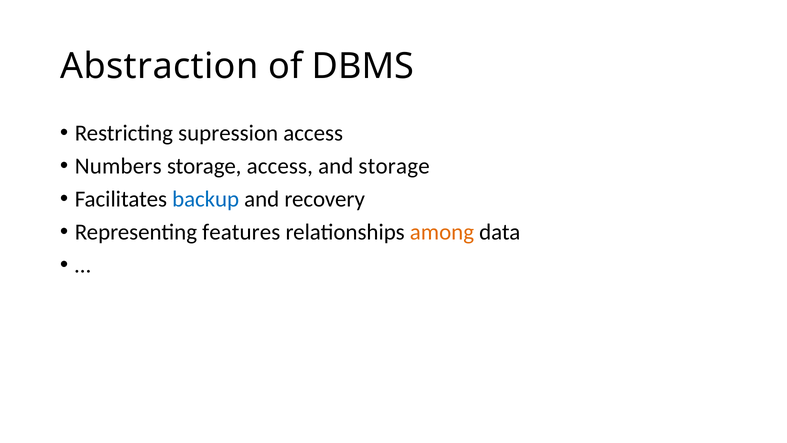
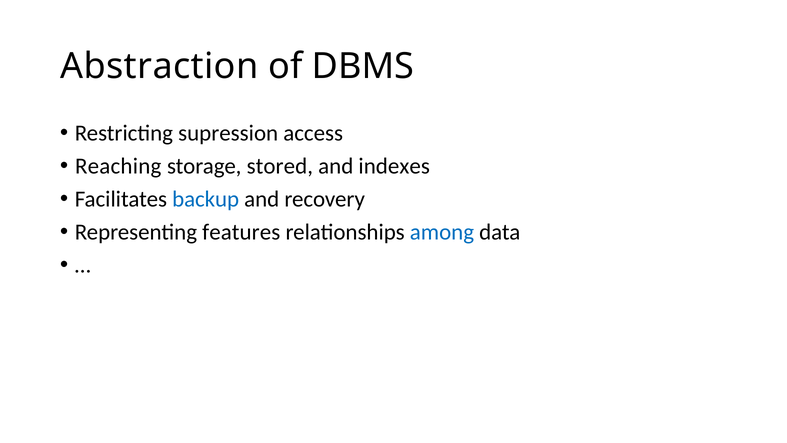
Numbers: Numbers -> Reaching
storage access: access -> stored
and storage: storage -> indexes
among colour: orange -> blue
